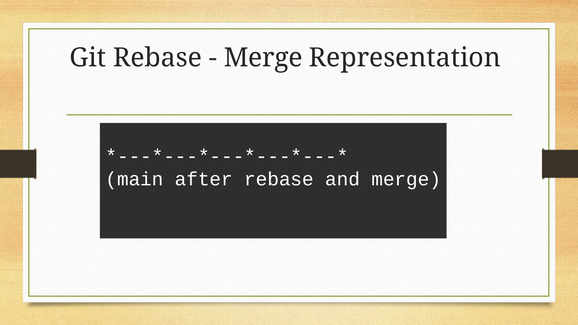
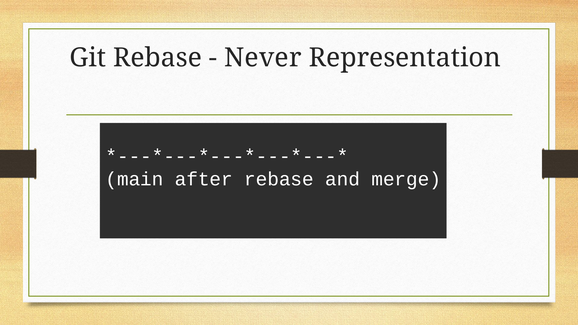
Merge at (263, 58): Merge -> Never
